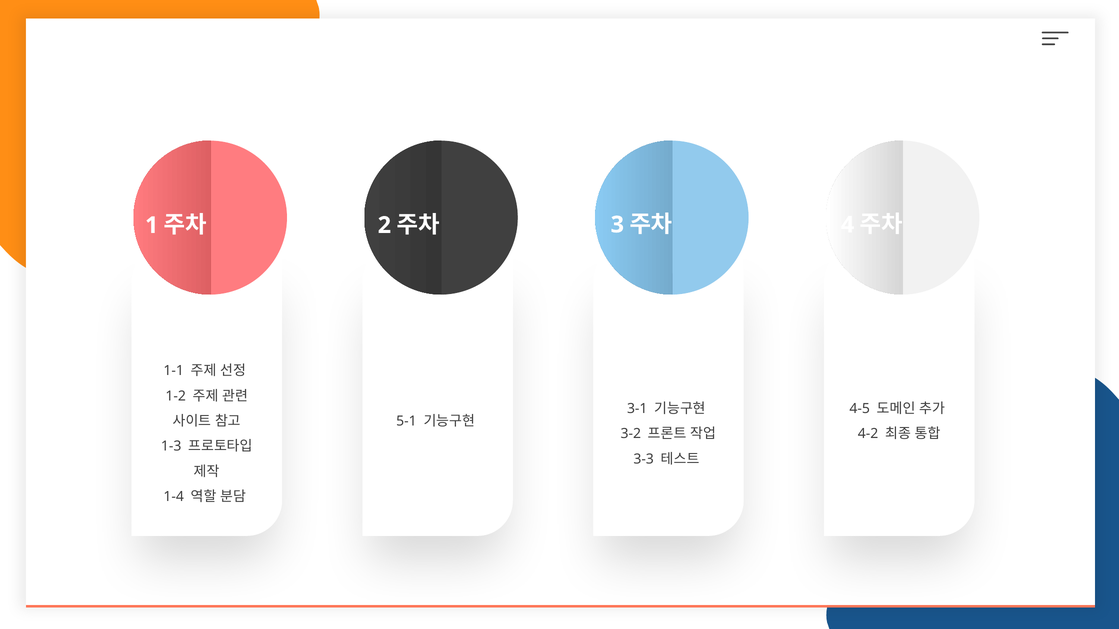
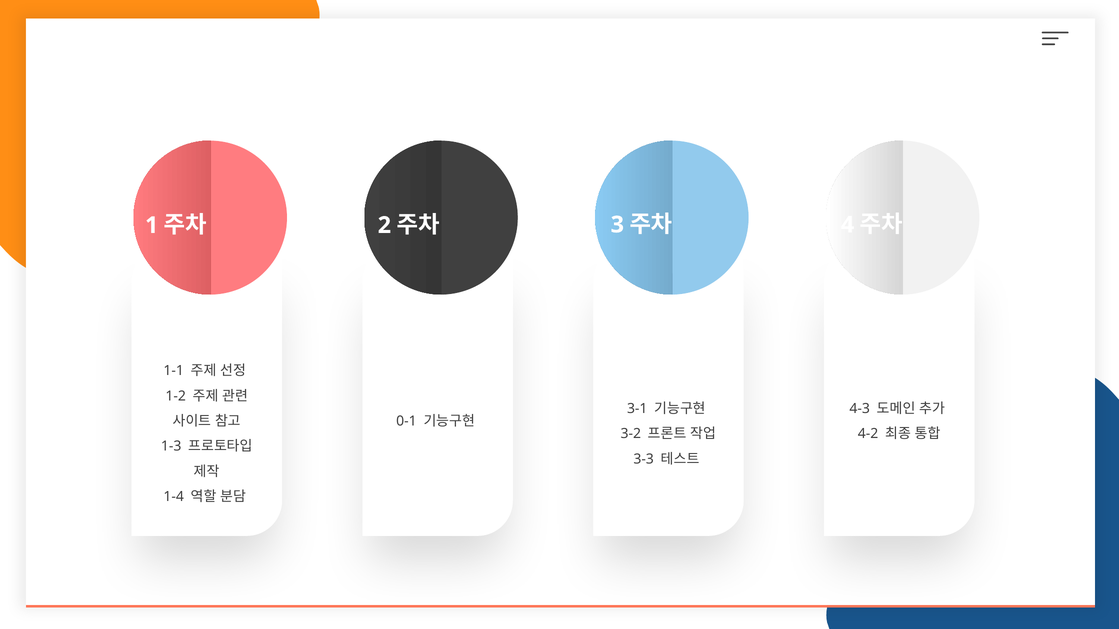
4-5: 4-5 -> 4-3
5-1: 5-1 -> 0-1
